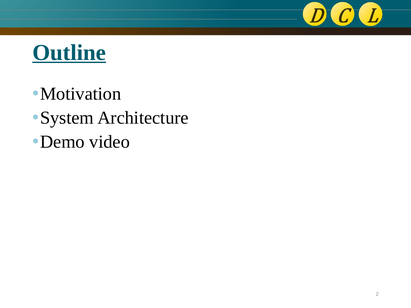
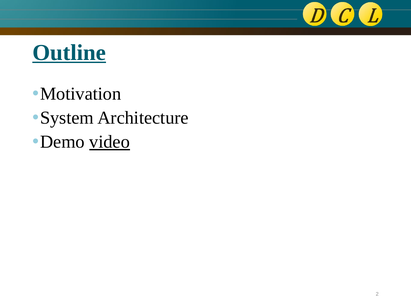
video underline: none -> present
